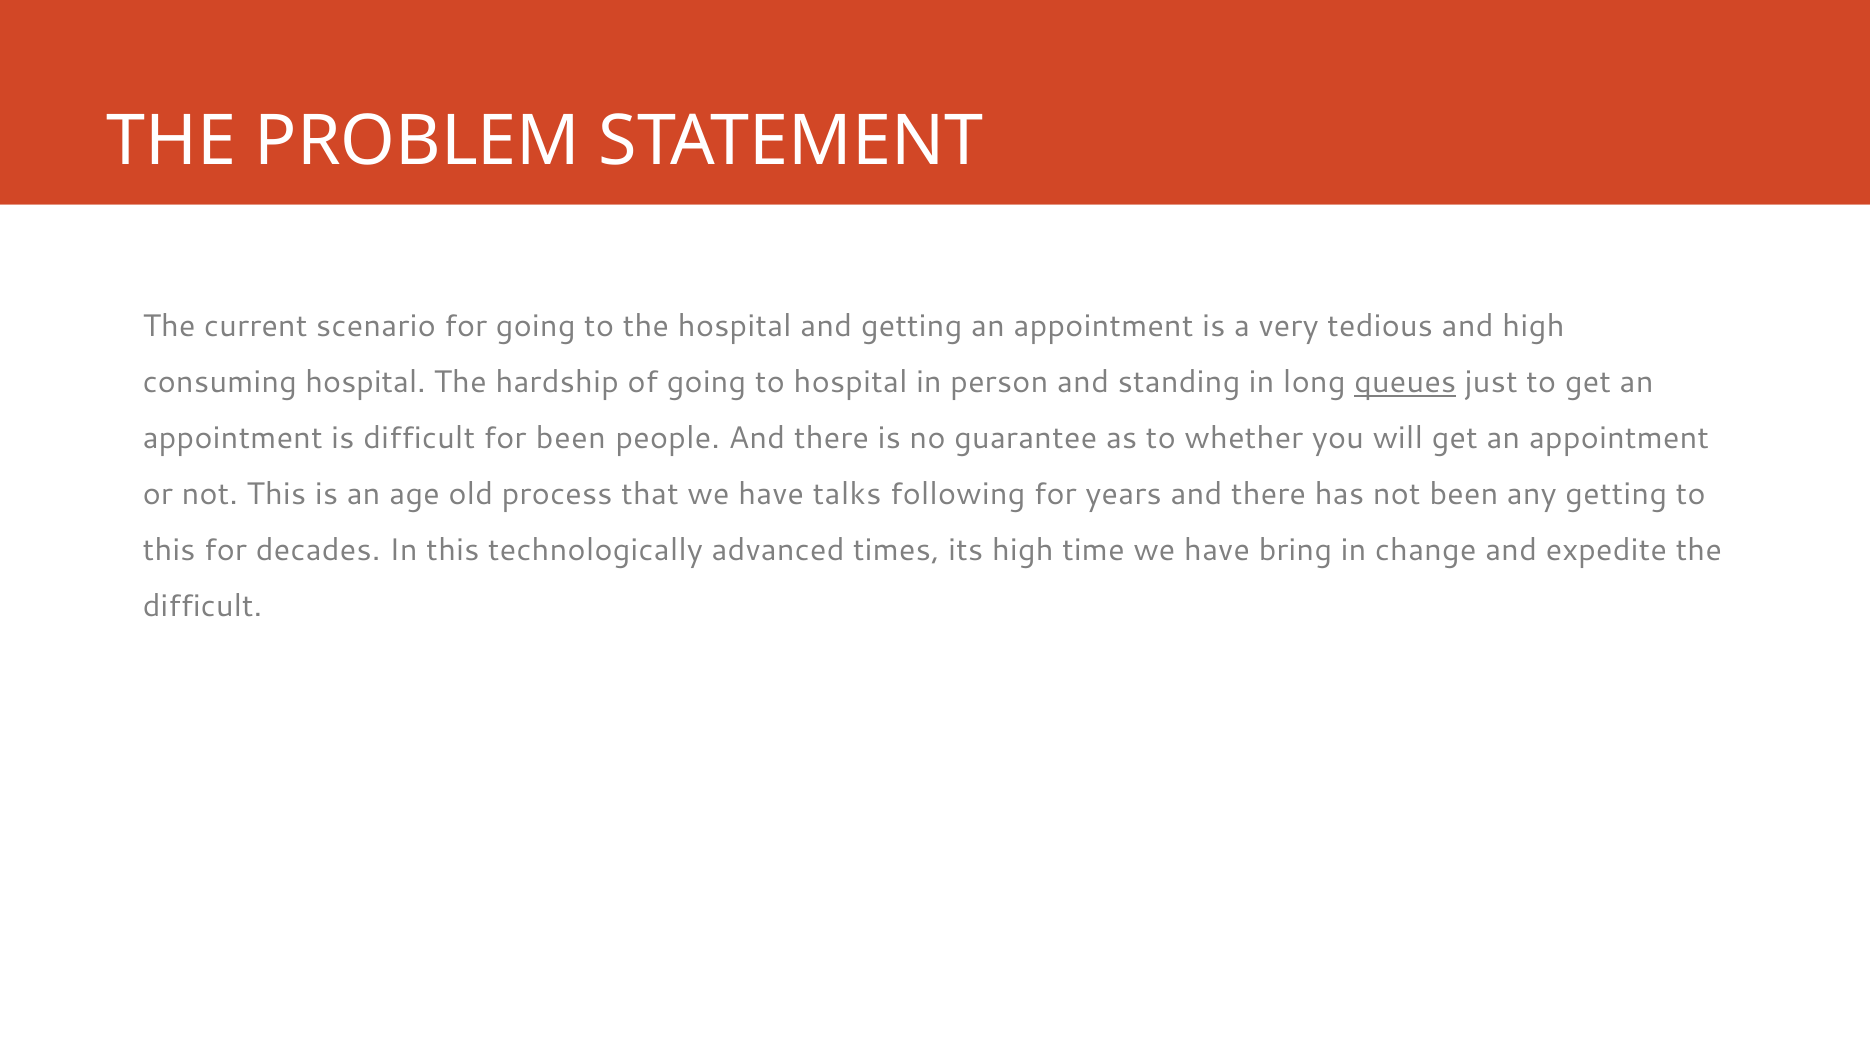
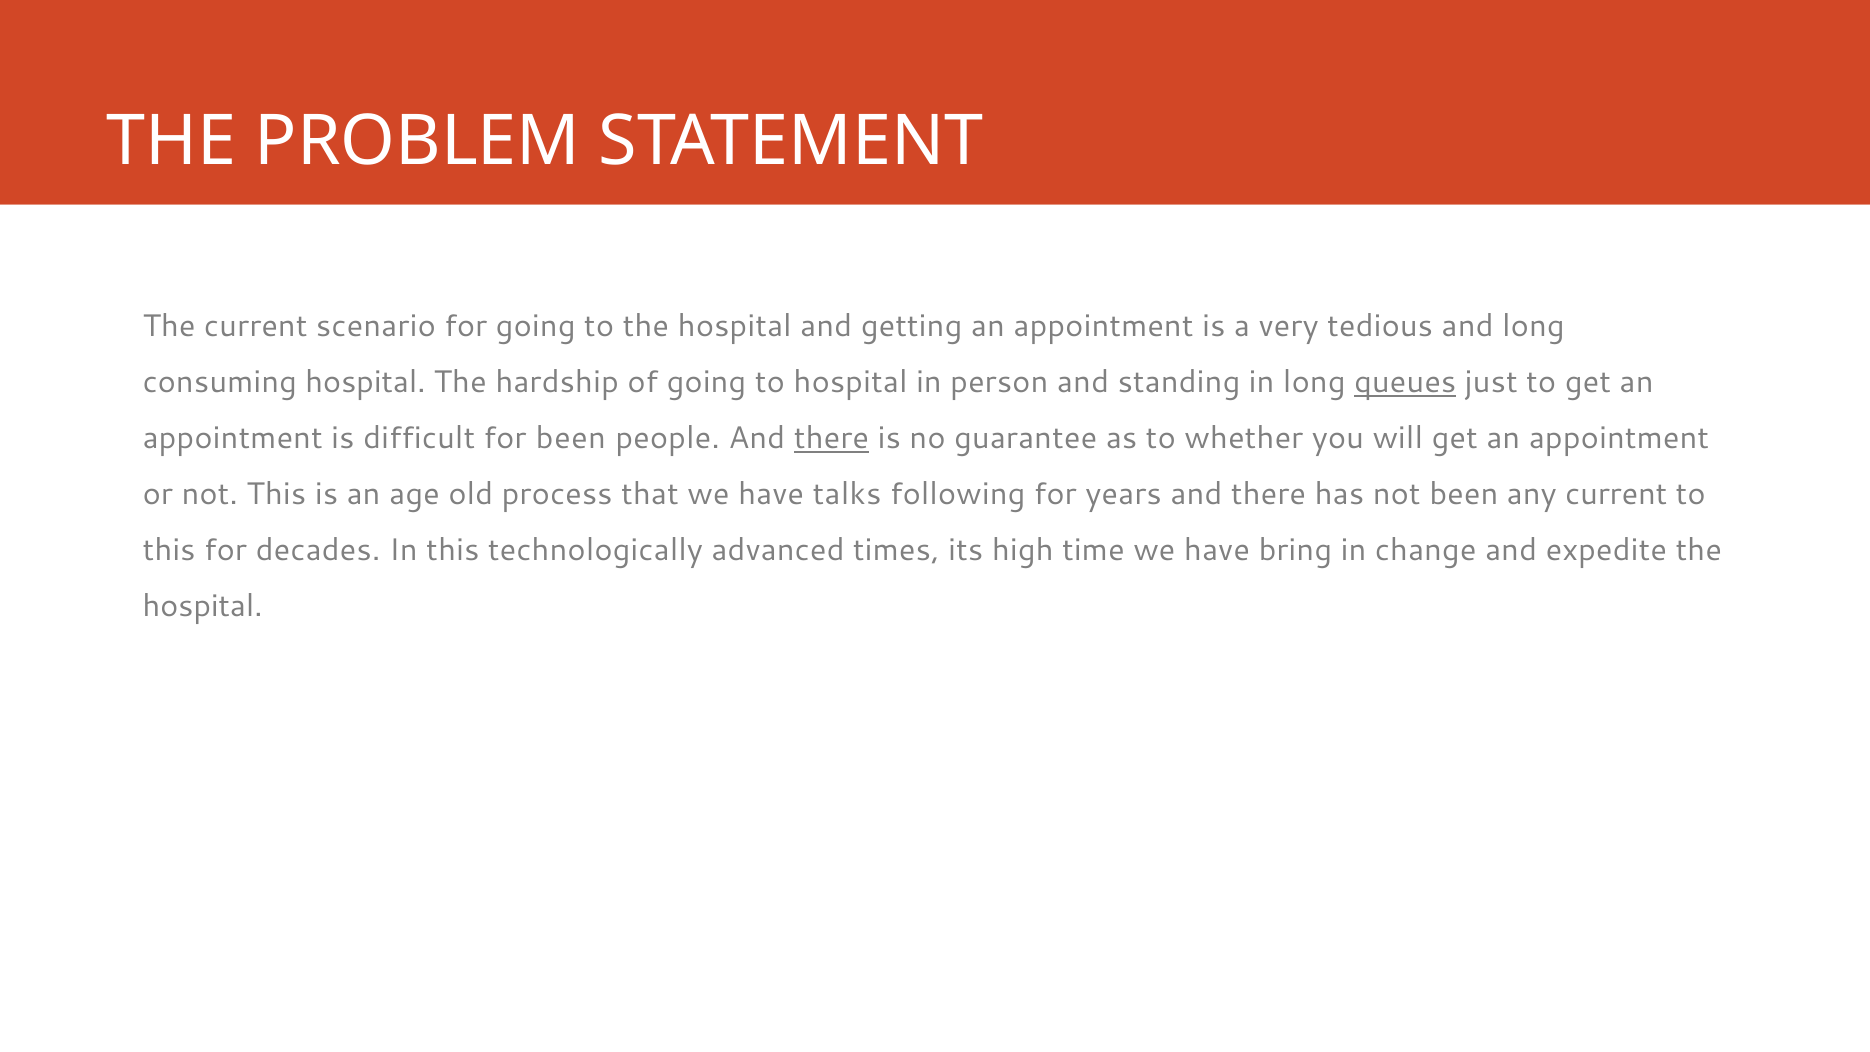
and high: high -> long
there at (831, 438) underline: none -> present
any getting: getting -> current
difficult at (202, 606): difficult -> hospital
